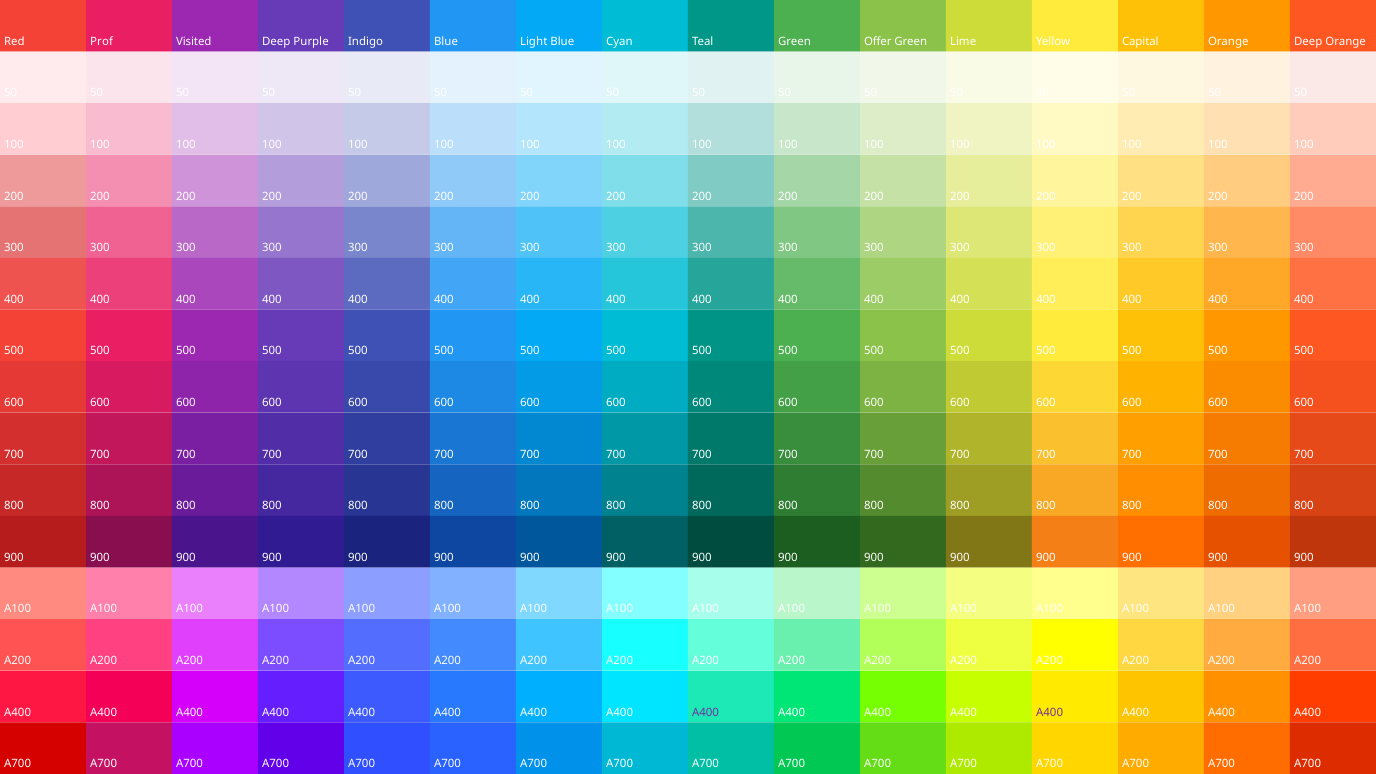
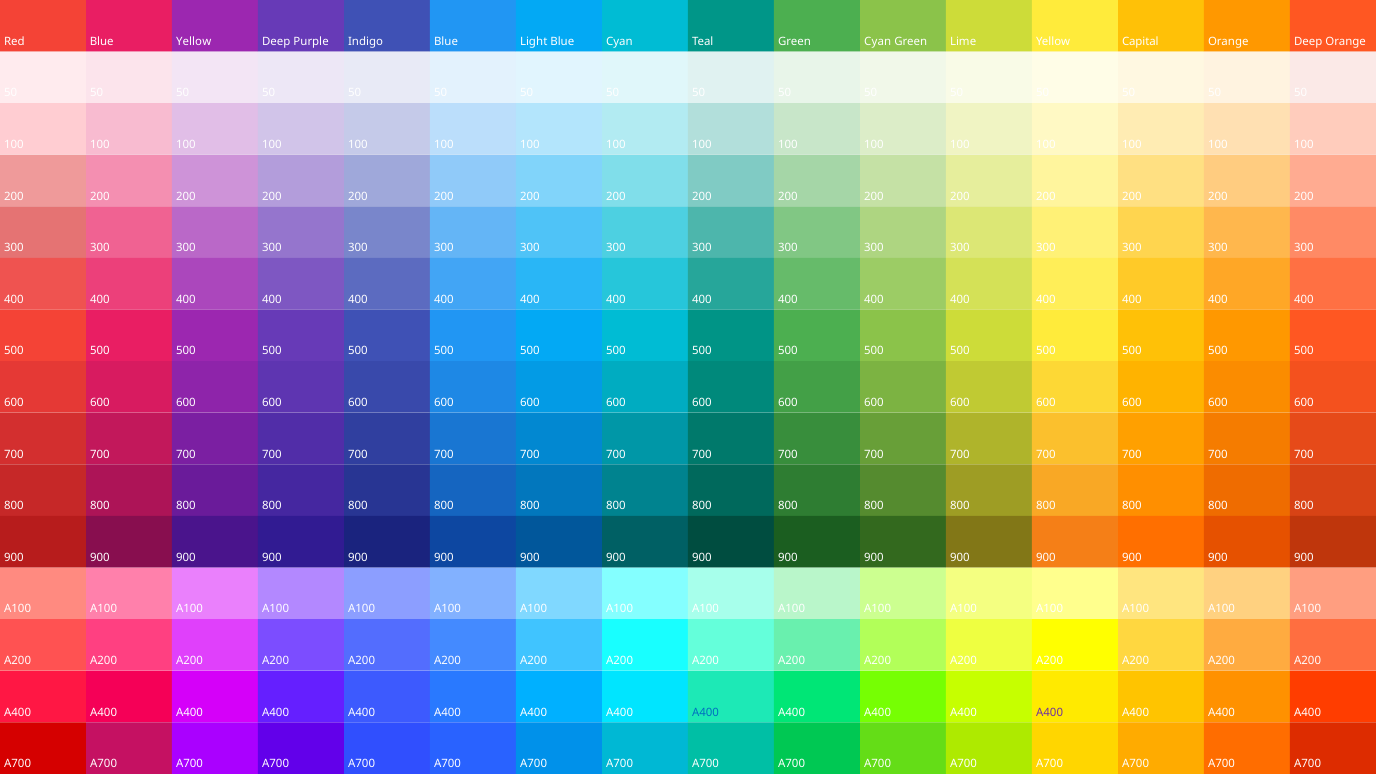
Prof at (102, 41): Prof -> Blue
Visited at (194, 41): Visited -> Yellow
Offer at (878, 41): Offer -> Cyan
A400 at (706, 712) colour: purple -> blue
